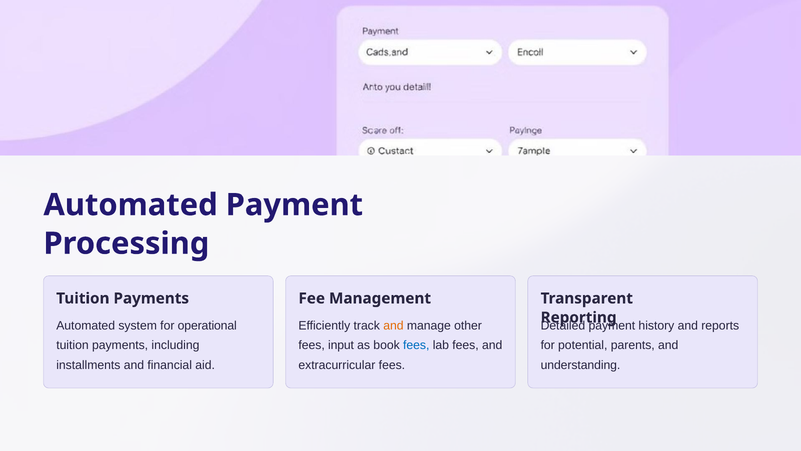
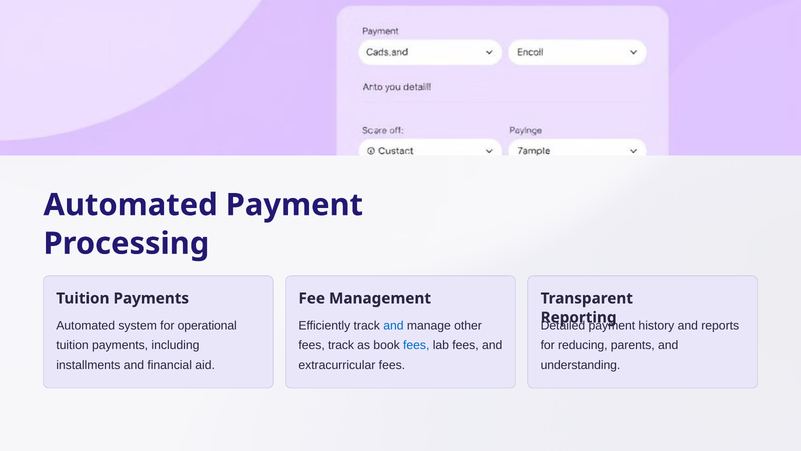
and at (393, 325) colour: orange -> blue
fees input: input -> track
potential: potential -> reducing
